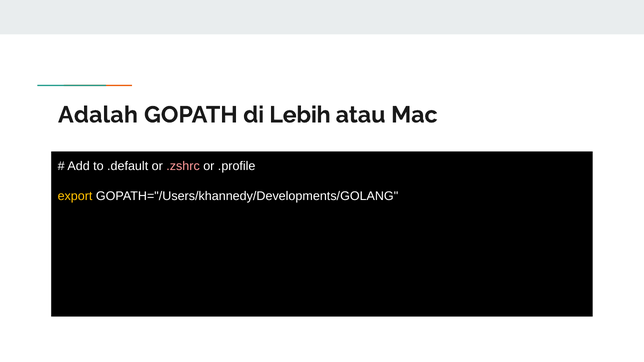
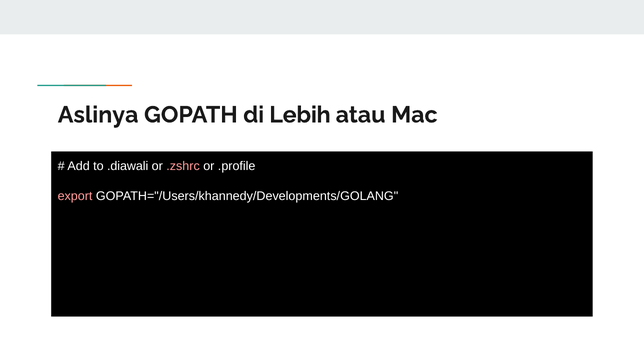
Adalah: Adalah -> Aslinya
.default: .default -> .diawali
export colour: yellow -> pink
